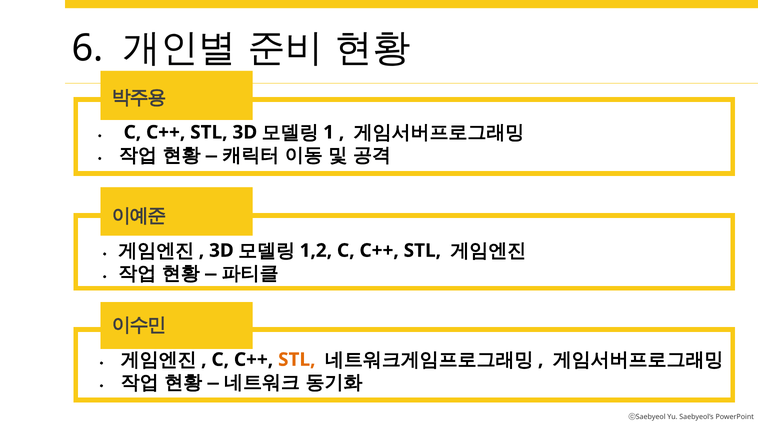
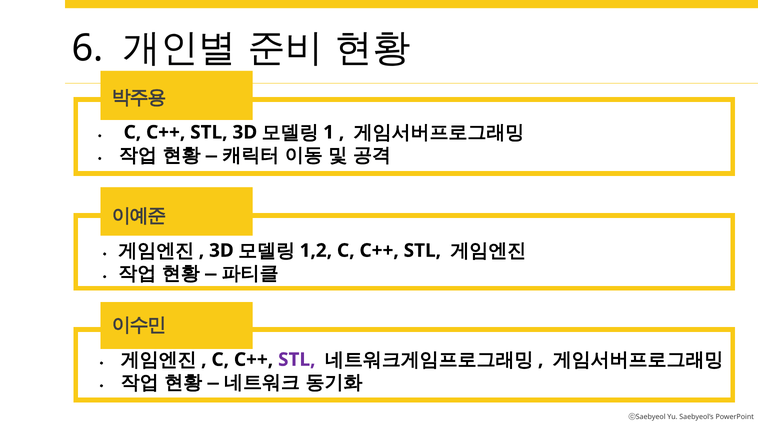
STL at (297, 360) colour: orange -> purple
